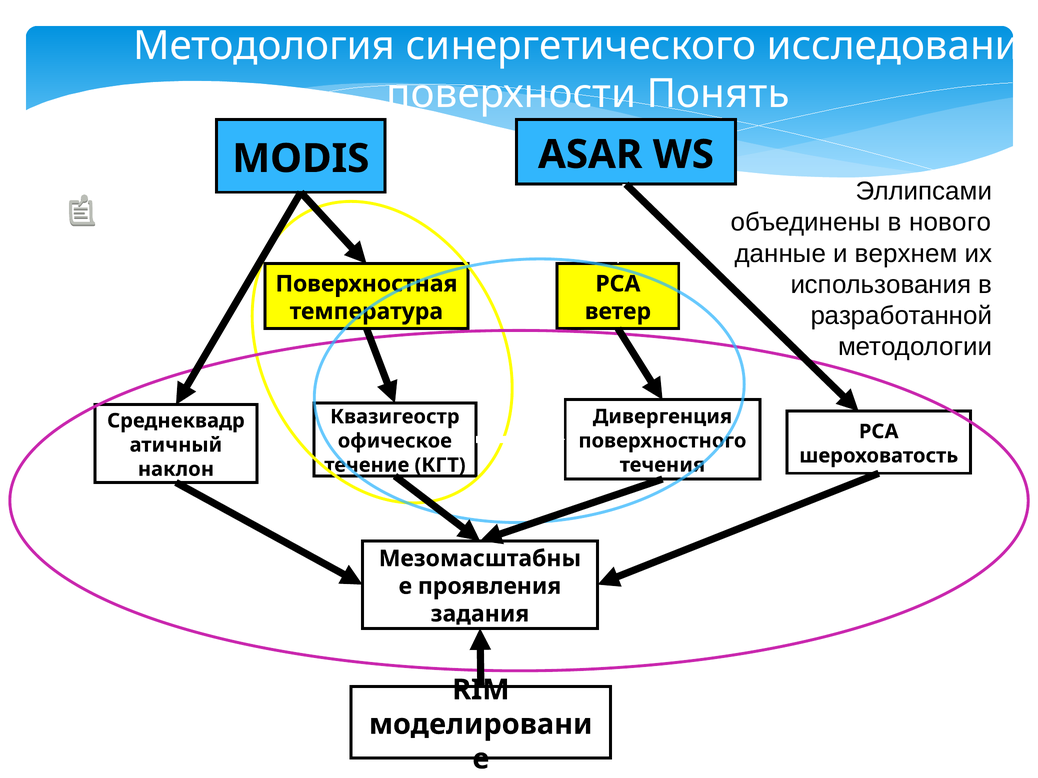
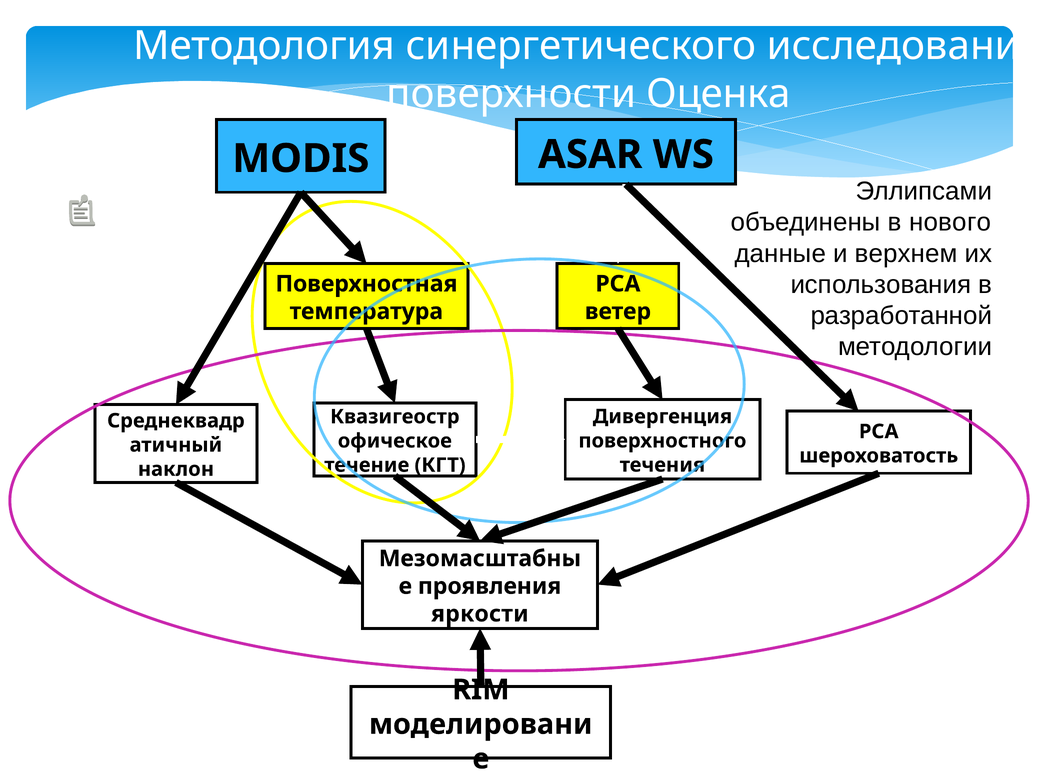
Понять: Понять -> Оценка
задания: задания -> яркости
